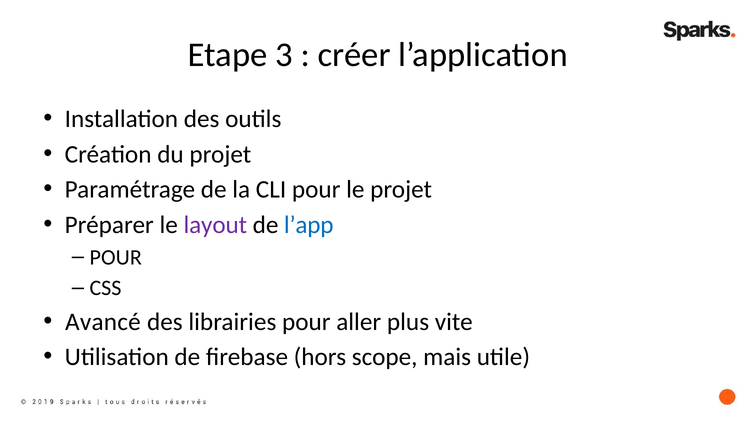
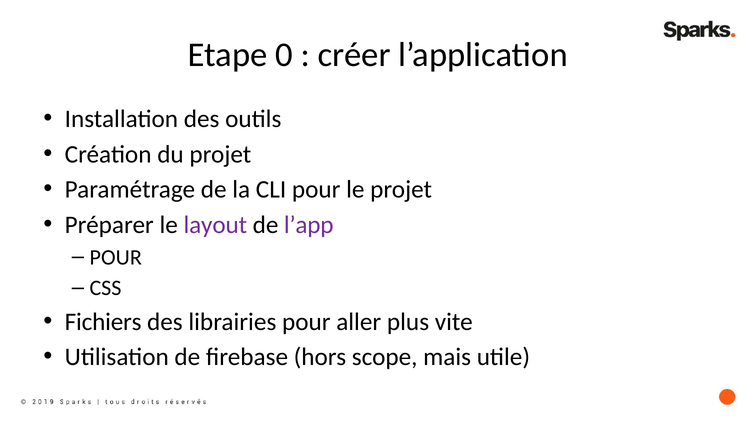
3: 3 -> 0
l’app colour: blue -> purple
Avancé: Avancé -> Fichiers
